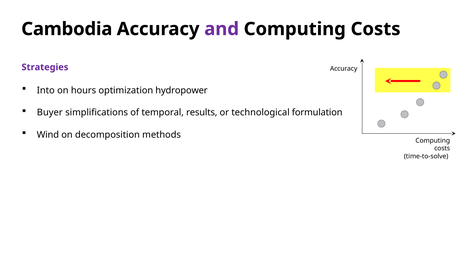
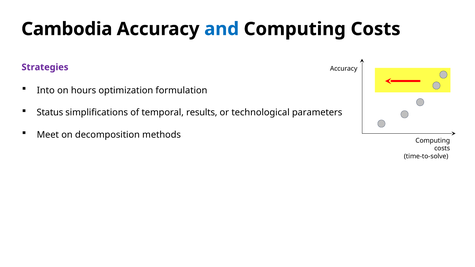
and colour: purple -> blue
hydropower: hydropower -> formulation
Buyer: Buyer -> Status
formulation: formulation -> parameters
Wind: Wind -> Meet
